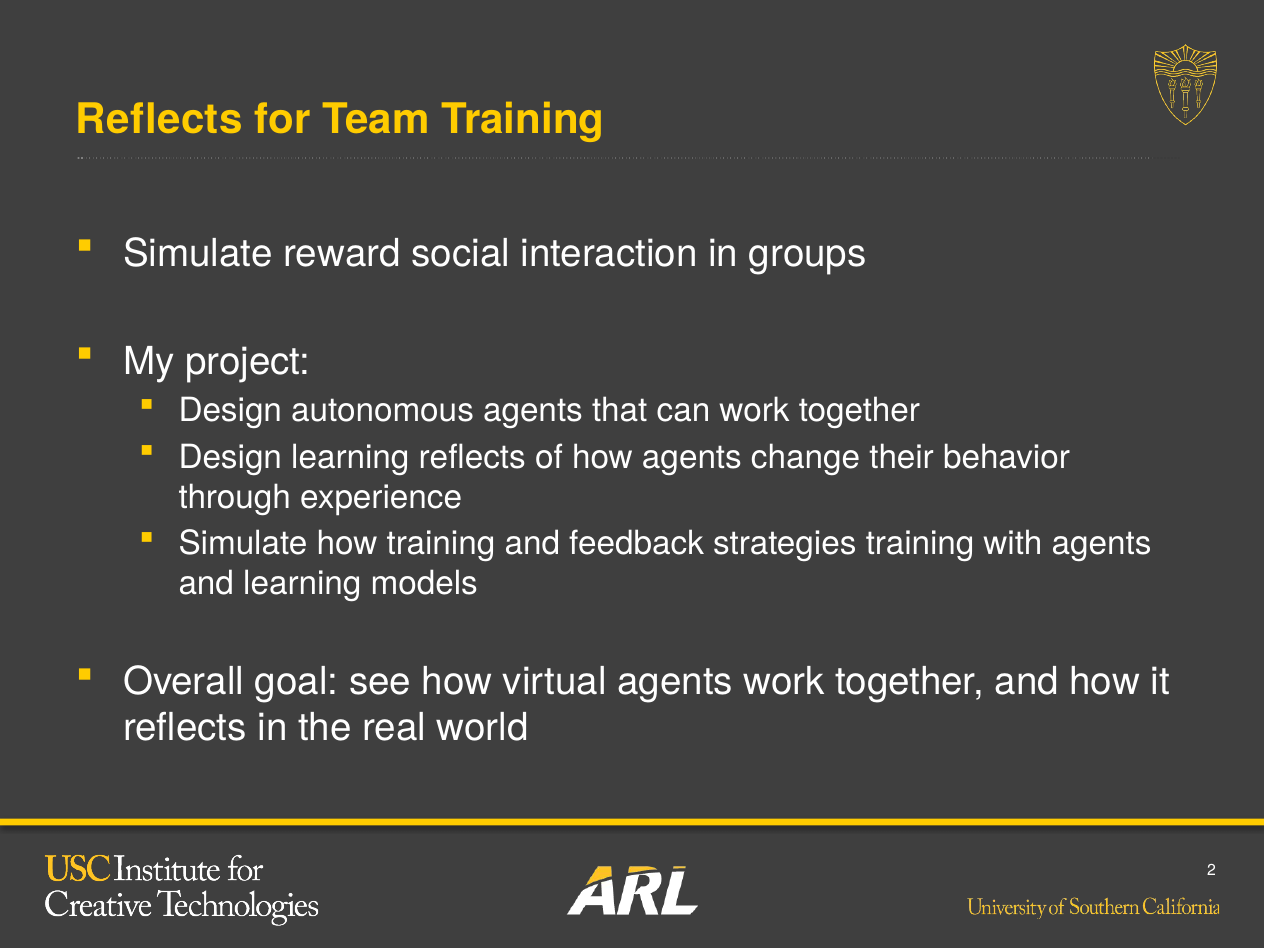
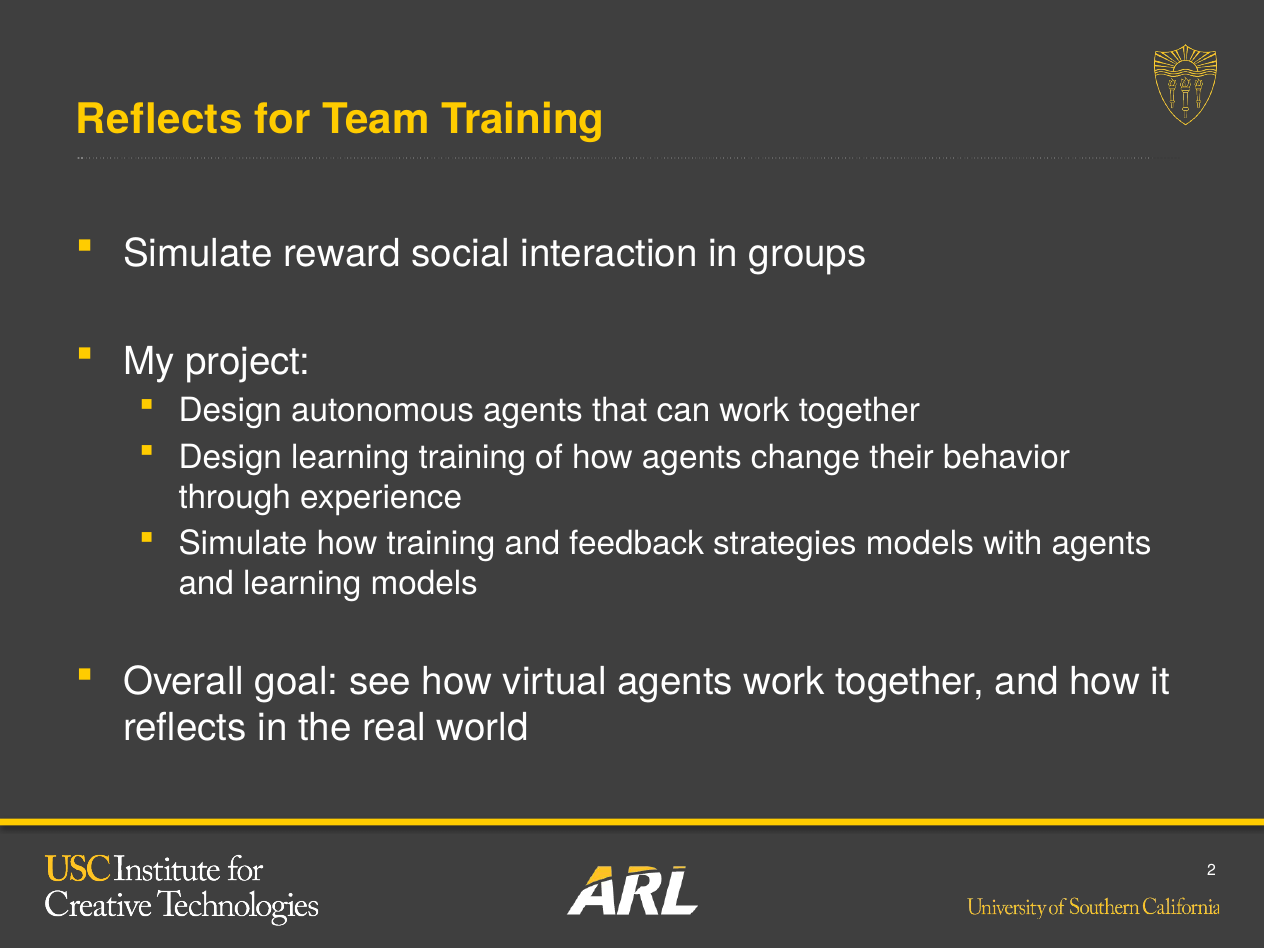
learning reflects: reflects -> training
strategies training: training -> models
